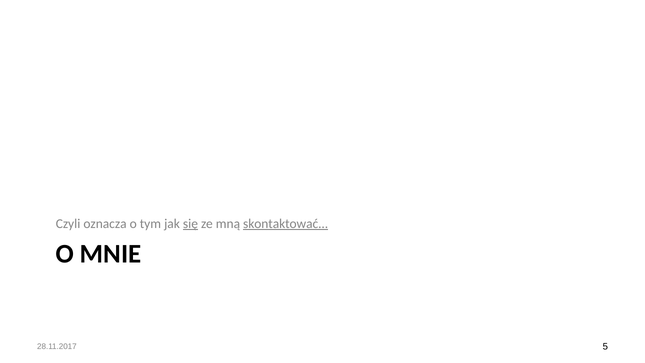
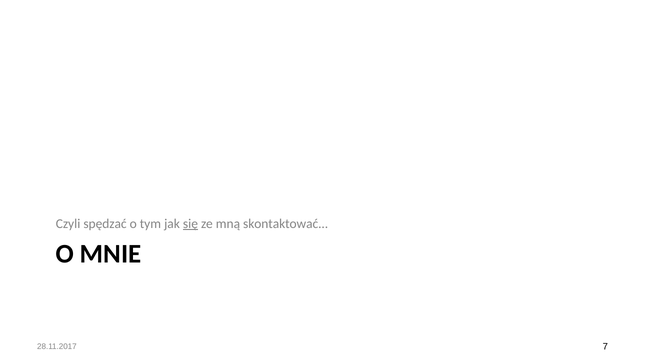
oznacza: oznacza -> spędzać
skontaktować underline: present -> none
5: 5 -> 7
